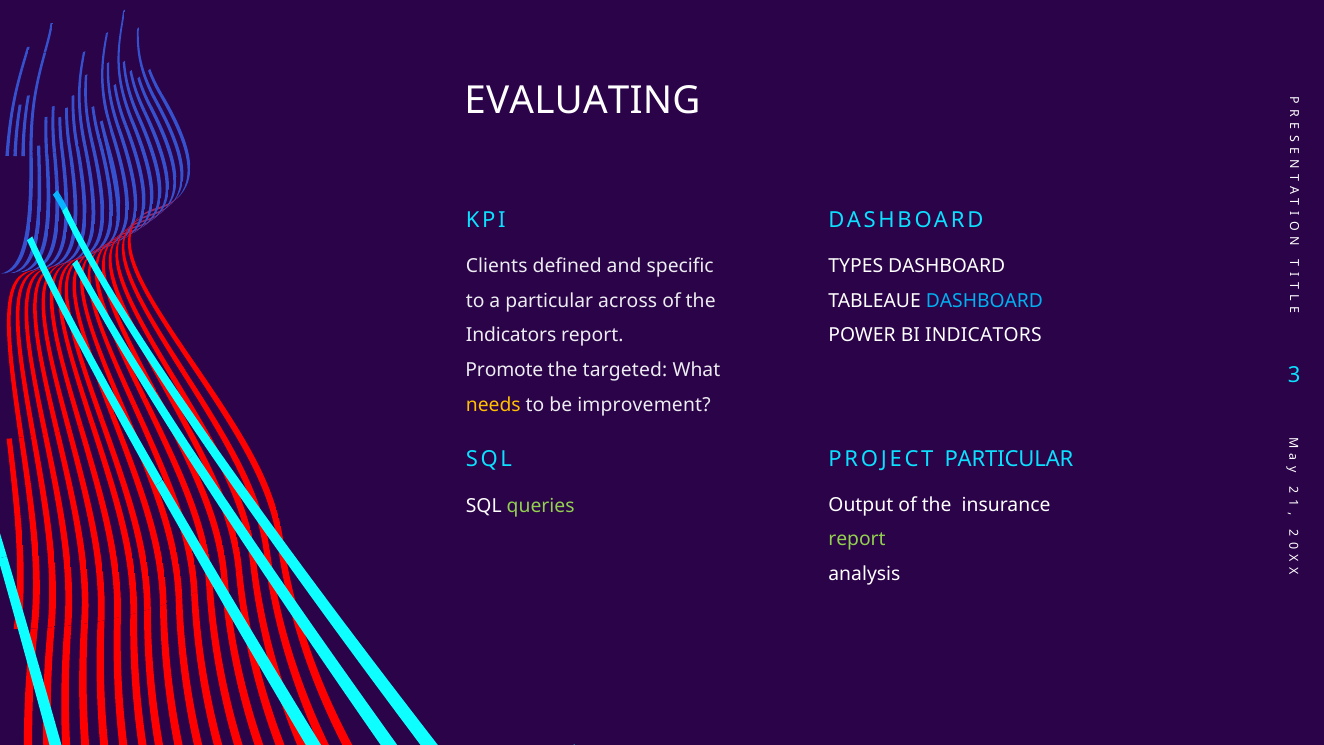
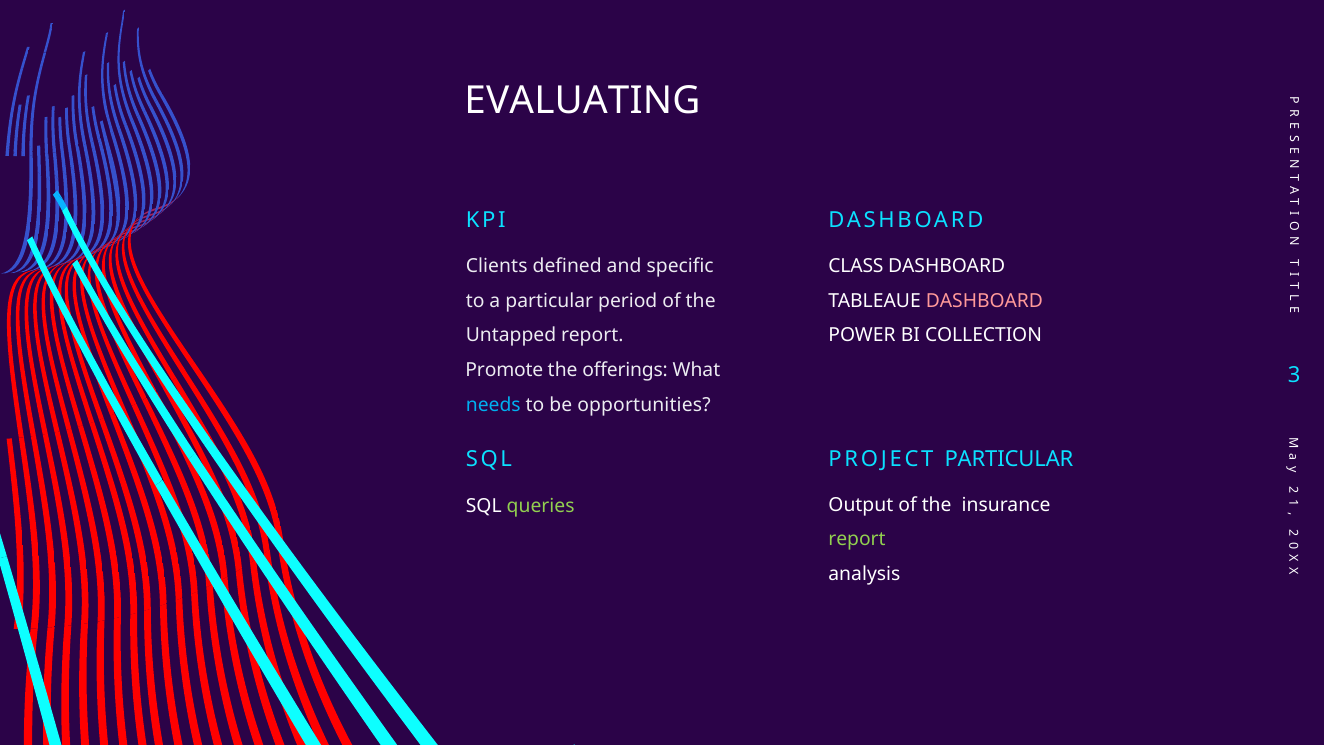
TYPES: TYPES -> CLASS
across: across -> period
DASHBOARD at (984, 301) colour: light blue -> pink
Indicators at (511, 335): Indicators -> Untapped
BI INDICATORS: INDICATORS -> COLLECTION
targeted: targeted -> offerings
needs colour: yellow -> light blue
improvement: improvement -> opportunities
